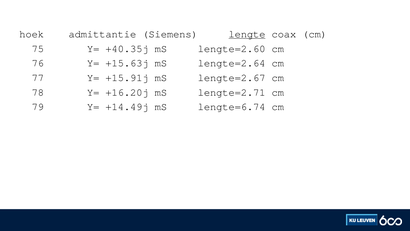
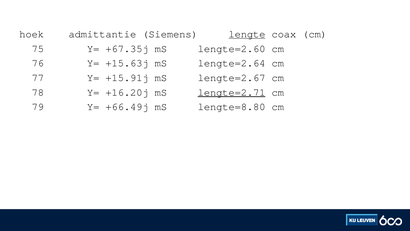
+40.35j: +40.35j -> +67.35j
lengte=2.71 underline: none -> present
+14.49j: +14.49j -> +66.49j
lengte=6.74: lengte=6.74 -> lengte=8.80
